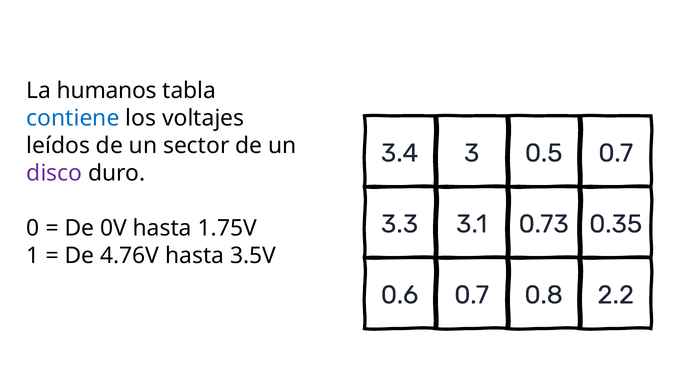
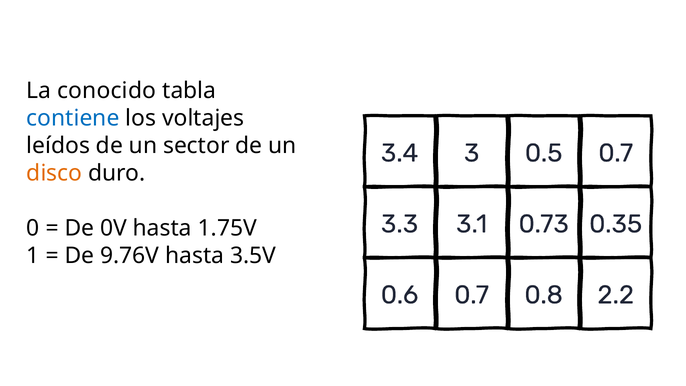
humanos: humanos -> conocido
disco colour: purple -> orange
4.76V: 4.76V -> 9.76V
